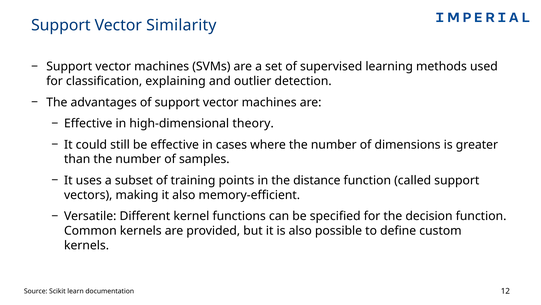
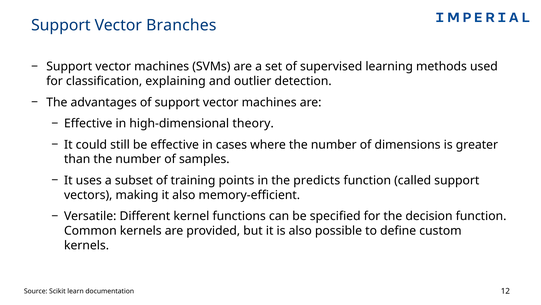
Similarity: Similarity -> Branches
distance: distance -> predicts
